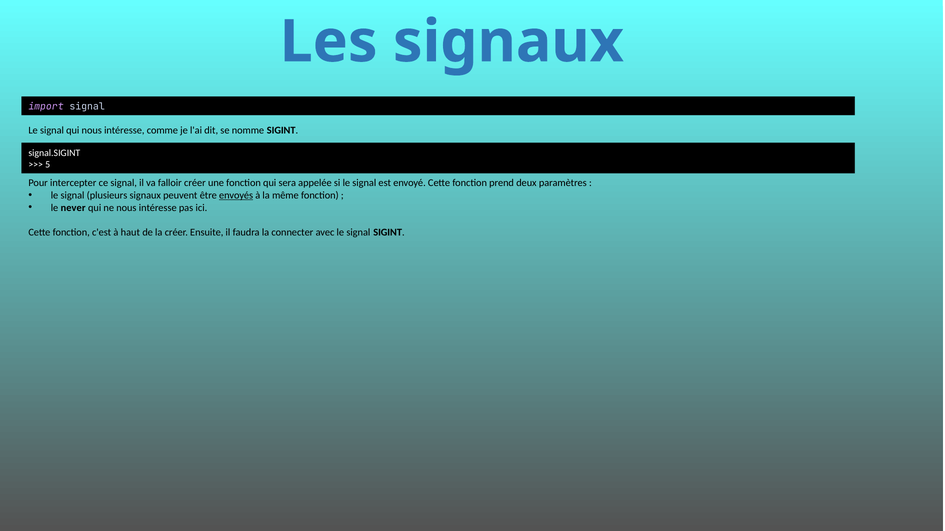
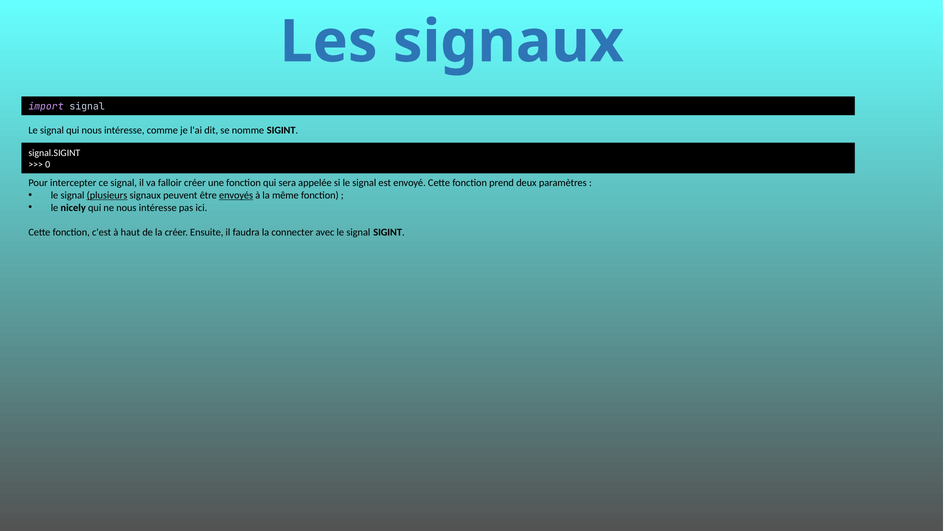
5: 5 -> 0
plusieurs underline: none -> present
never: never -> nicely
